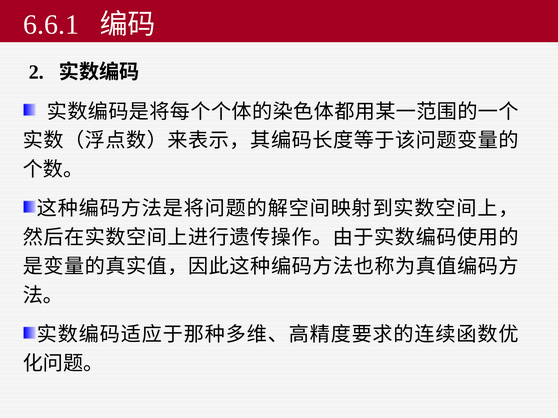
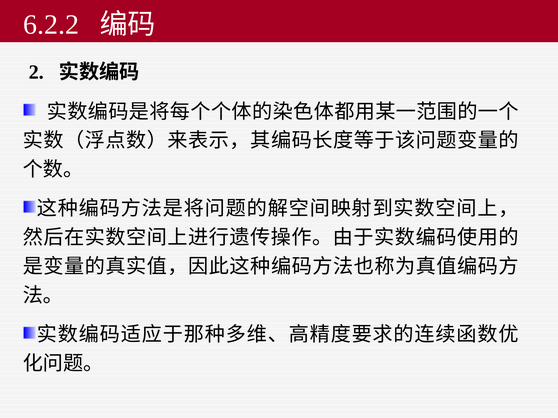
6.6.1: 6.6.1 -> 6.2.2
